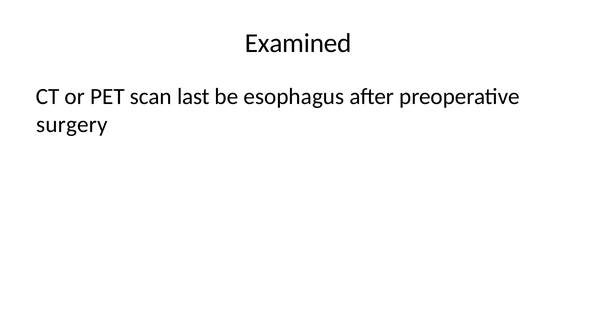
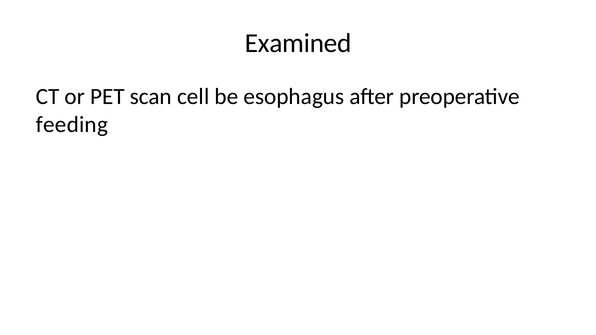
last: last -> cell
surgery: surgery -> feeding
